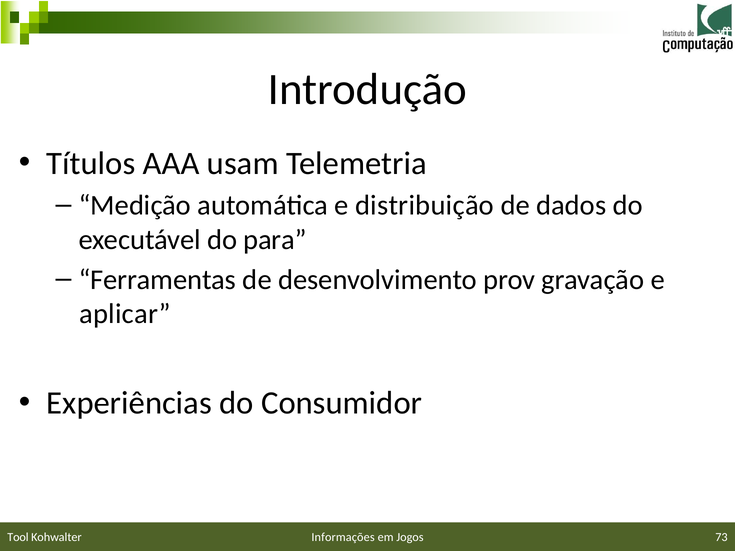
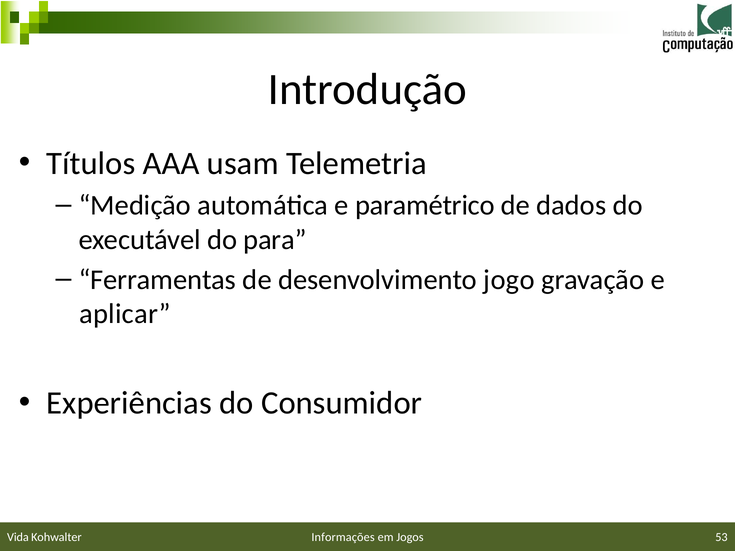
distribuição: distribuição -> paramétrico
prov: prov -> jogo
73: 73 -> 53
Tool: Tool -> Vida
